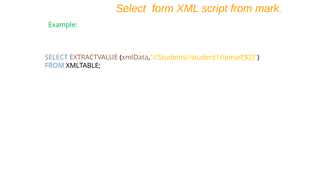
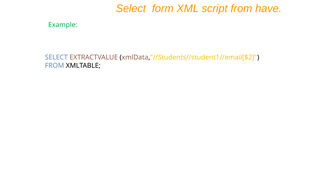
mark: mark -> have
